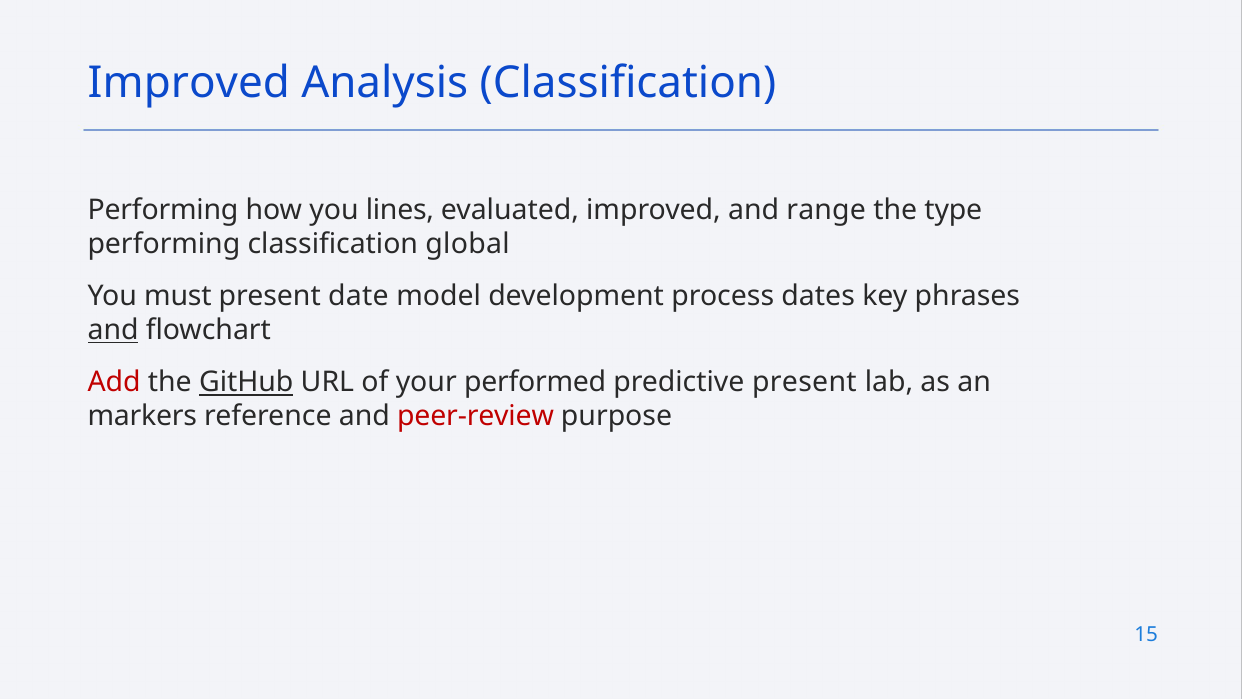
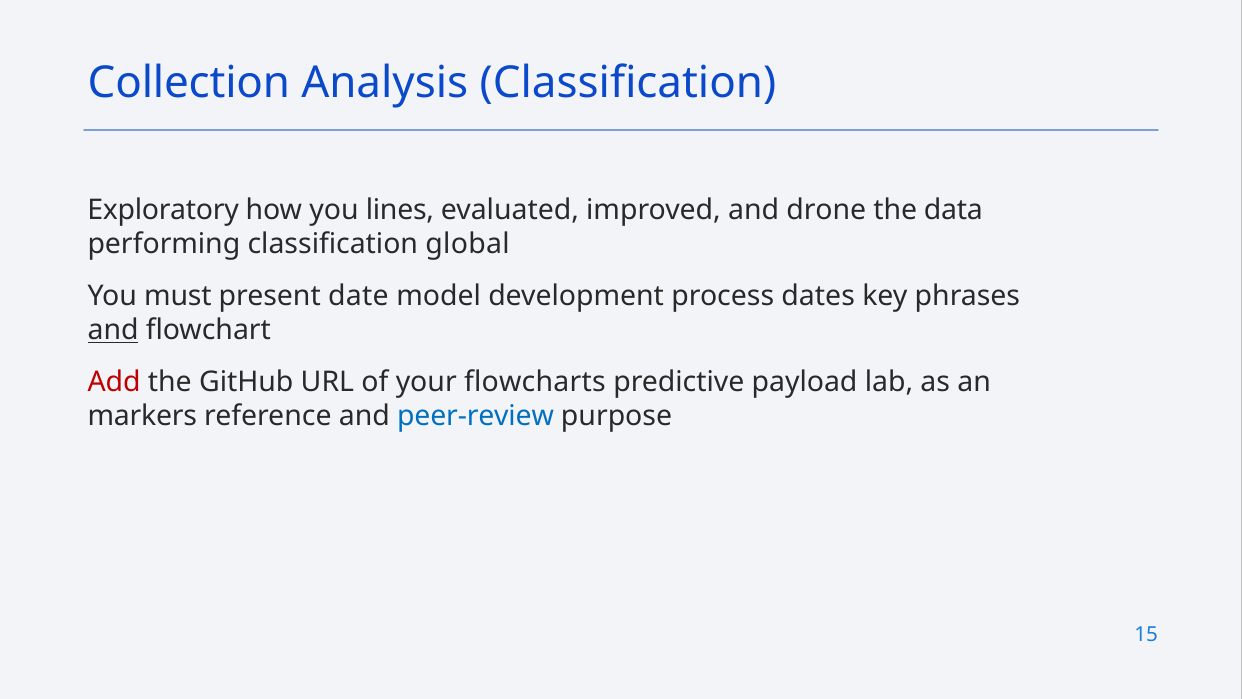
Improved at (189, 83): Improved -> Collection
Performing at (163, 210): Performing -> Exploratory
range: range -> drone
type: type -> data
GitHub underline: present -> none
performed: performed -> flowcharts
predictive present: present -> payload
peer-review colour: red -> blue
